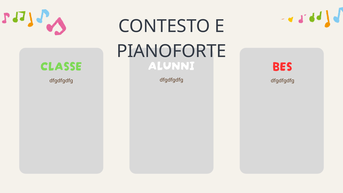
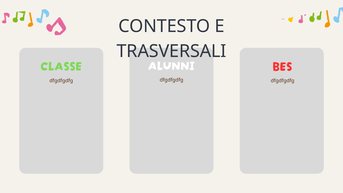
PIANOFORTE: PIANOFORTE -> TRASVERSALI
